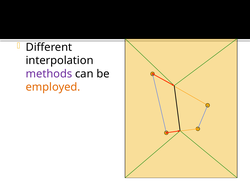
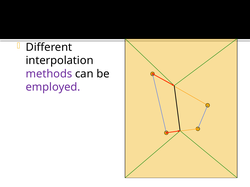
employed colour: orange -> purple
